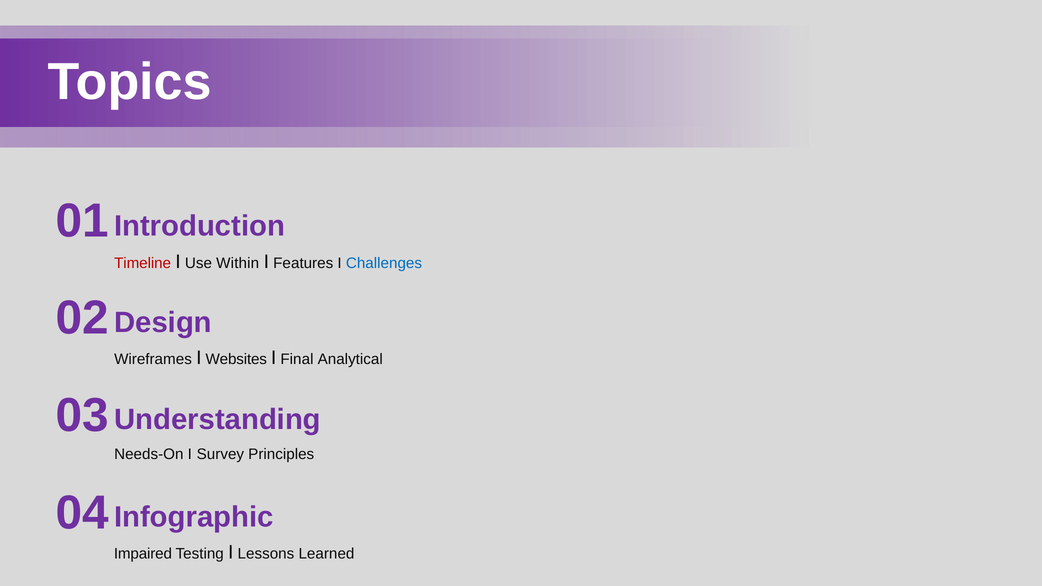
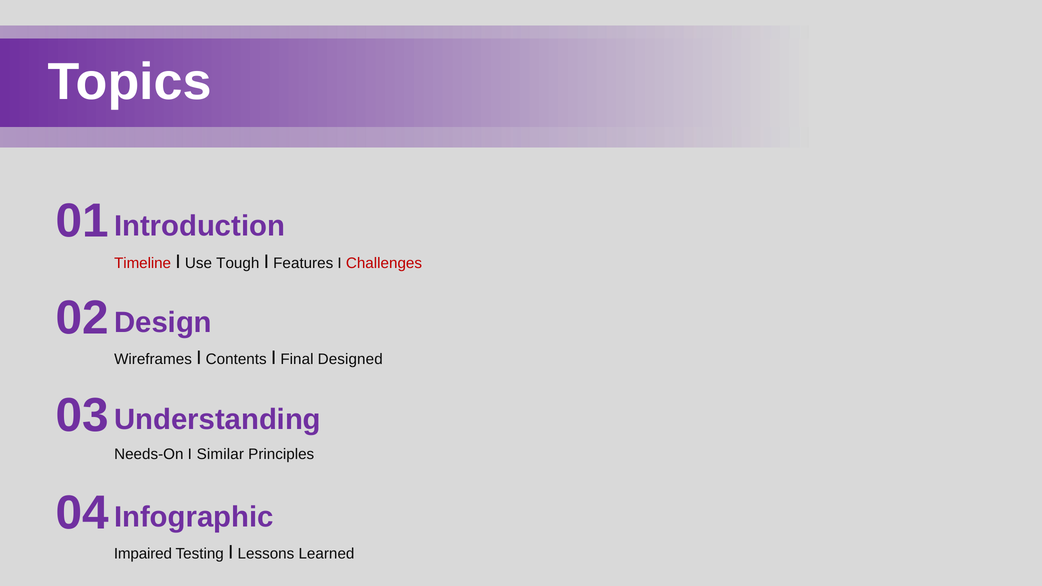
Within: Within -> Tough
Challenges colour: blue -> red
Websites: Websites -> Contents
Analytical: Analytical -> Designed
Survey: Survey -> Similar
